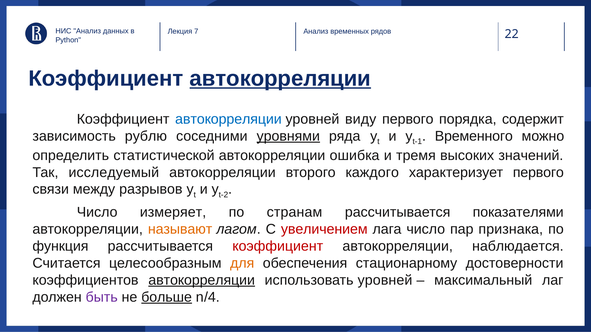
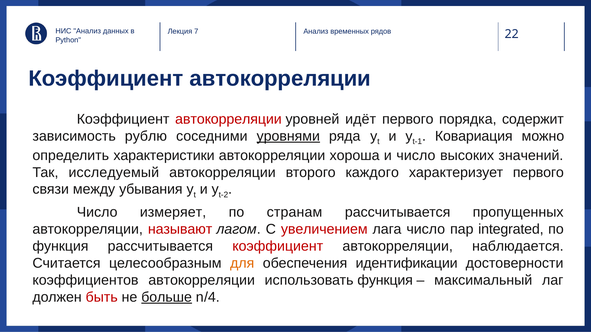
автокорреляции at (280, 79) underline: present -> none
автокорреляции at (228, 119) colour: blue -> red
виду: виду -> идёт
Временного: Временного -> Ковариация
статистической: статистической -> характеристики
ошибка: ошибка -> хороша
и тремя: тремя -> число
разрывов: разрывов -> убывания
показателями: показателями -> пропущенных
называют colour: orange -> red
признака: признака -> integrated
стационарному: стационарному -> идентификации
автокорреляции at (202, 280) underline: present -> none
использовать уровней: уровней -> функция
быть colour: purple -> red
